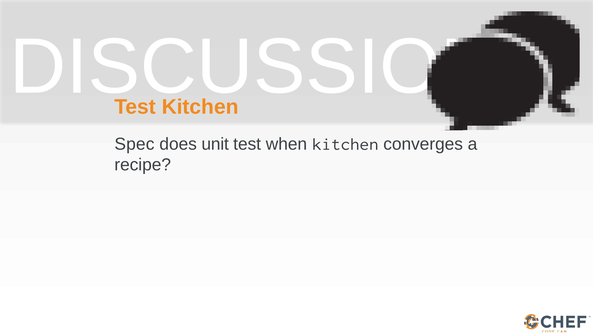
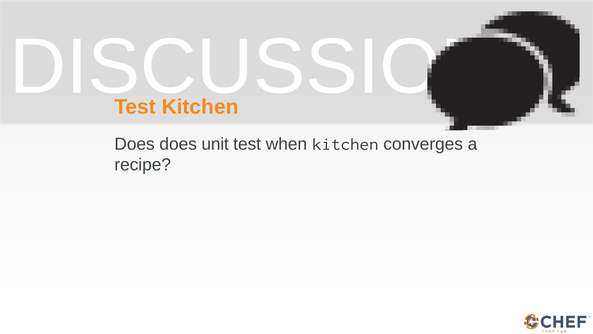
Spec at (134, 144): Spec -> Does
